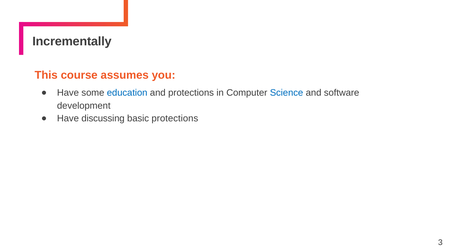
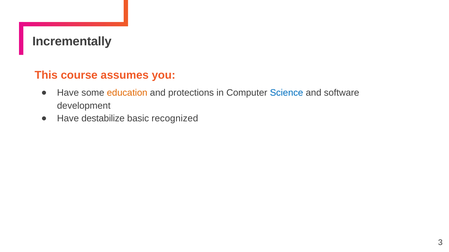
education colour: blue -> orange
discussing: discussing -> destabilize
basic protections: protections -> recognized
